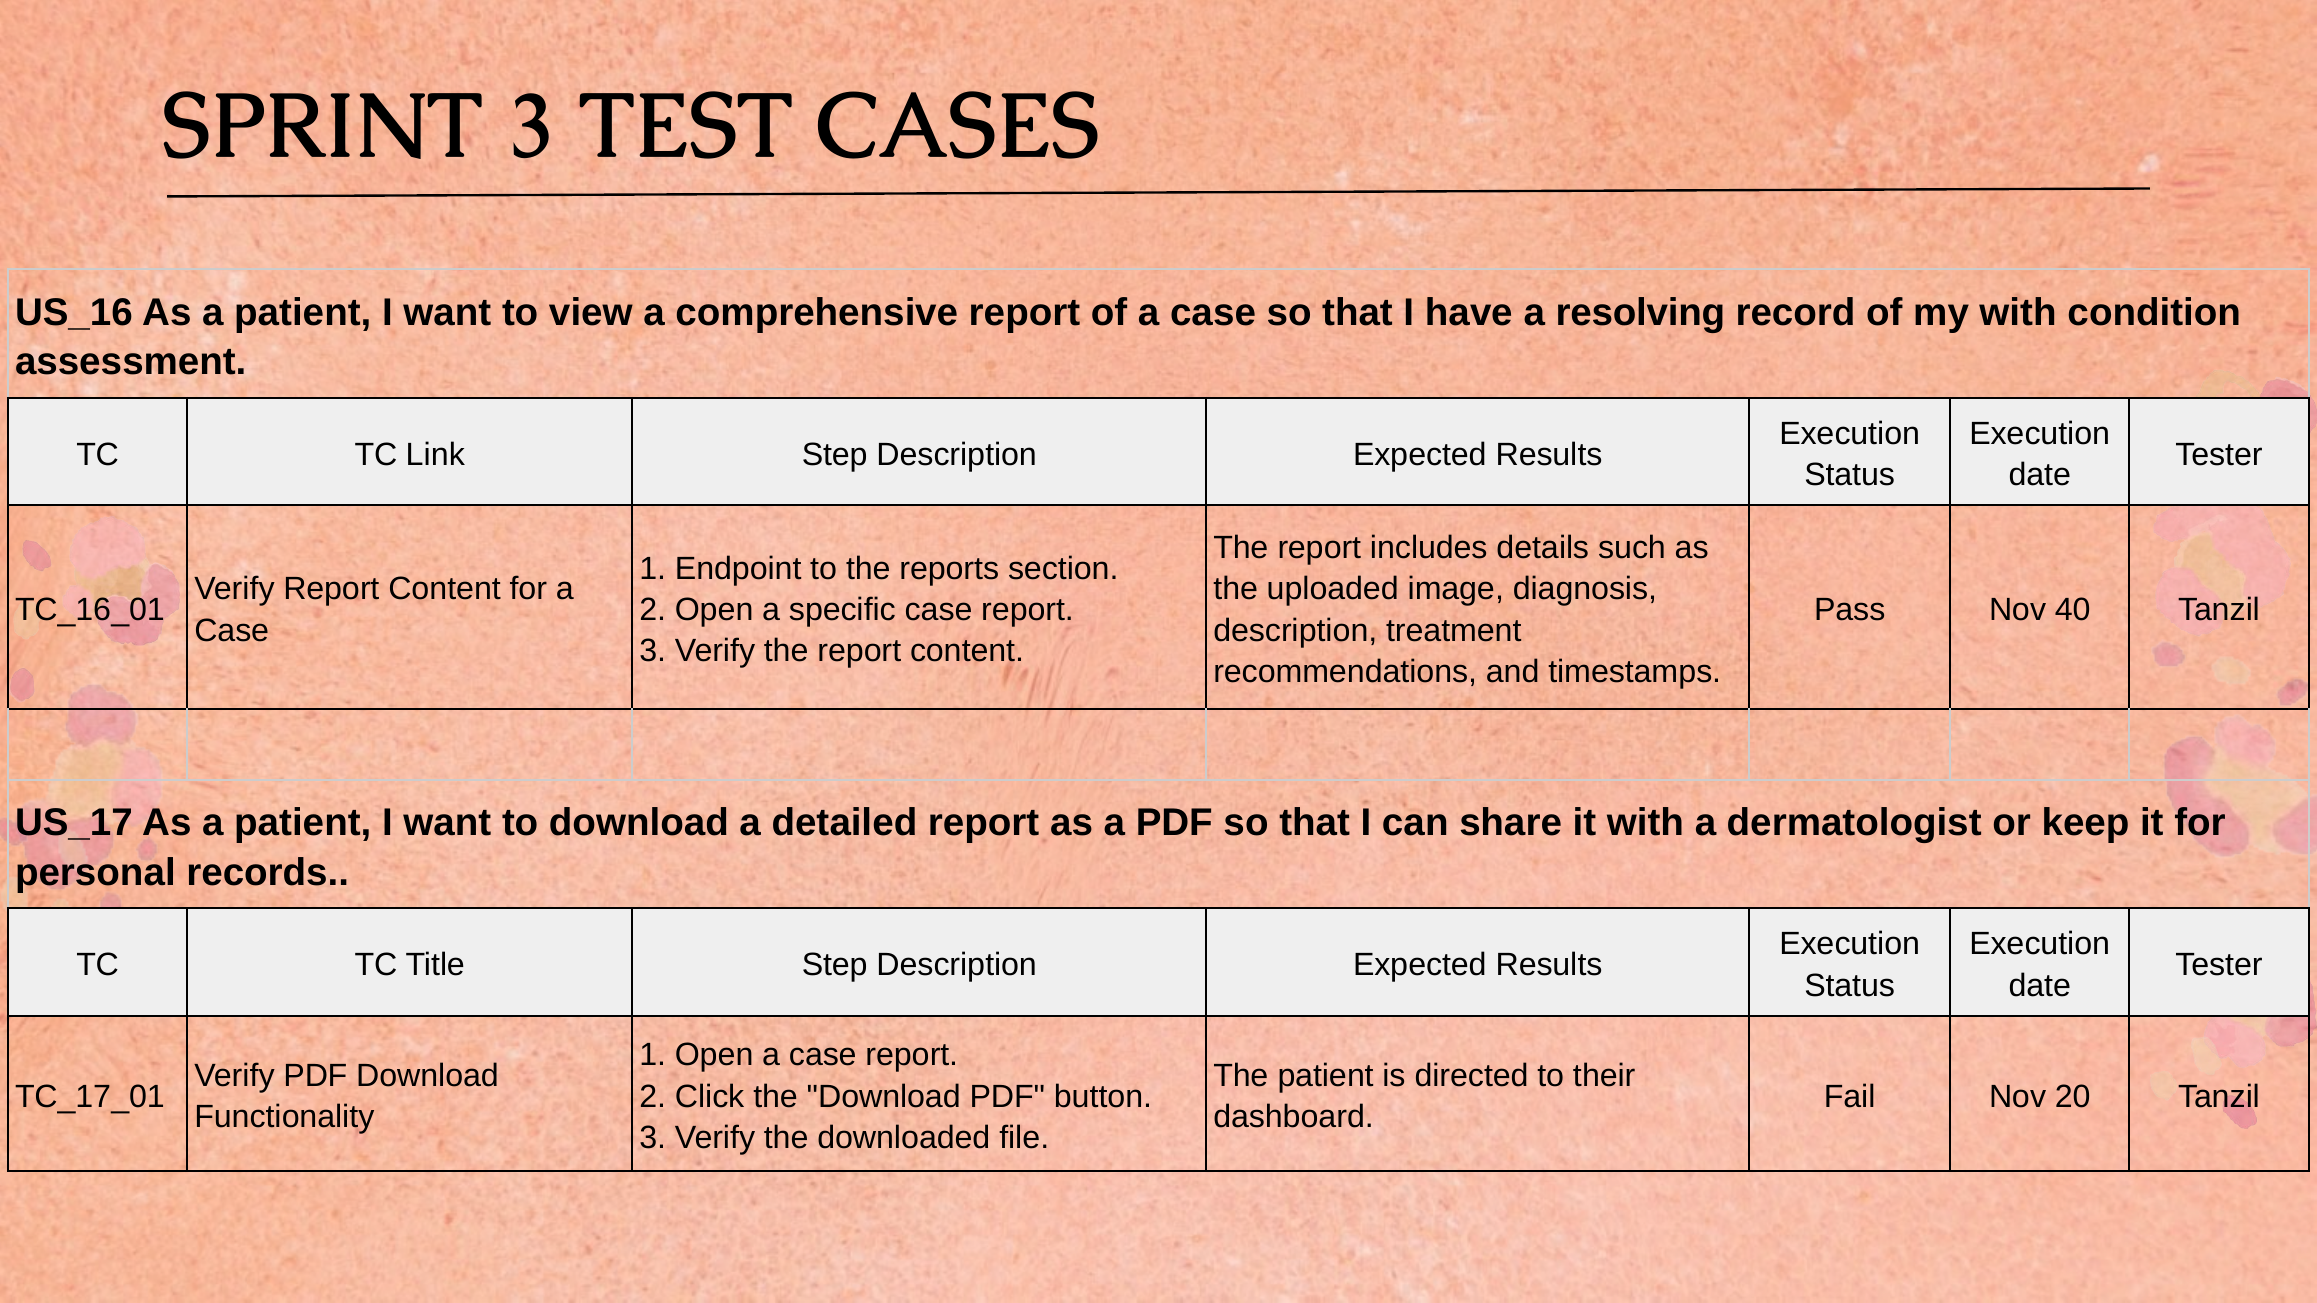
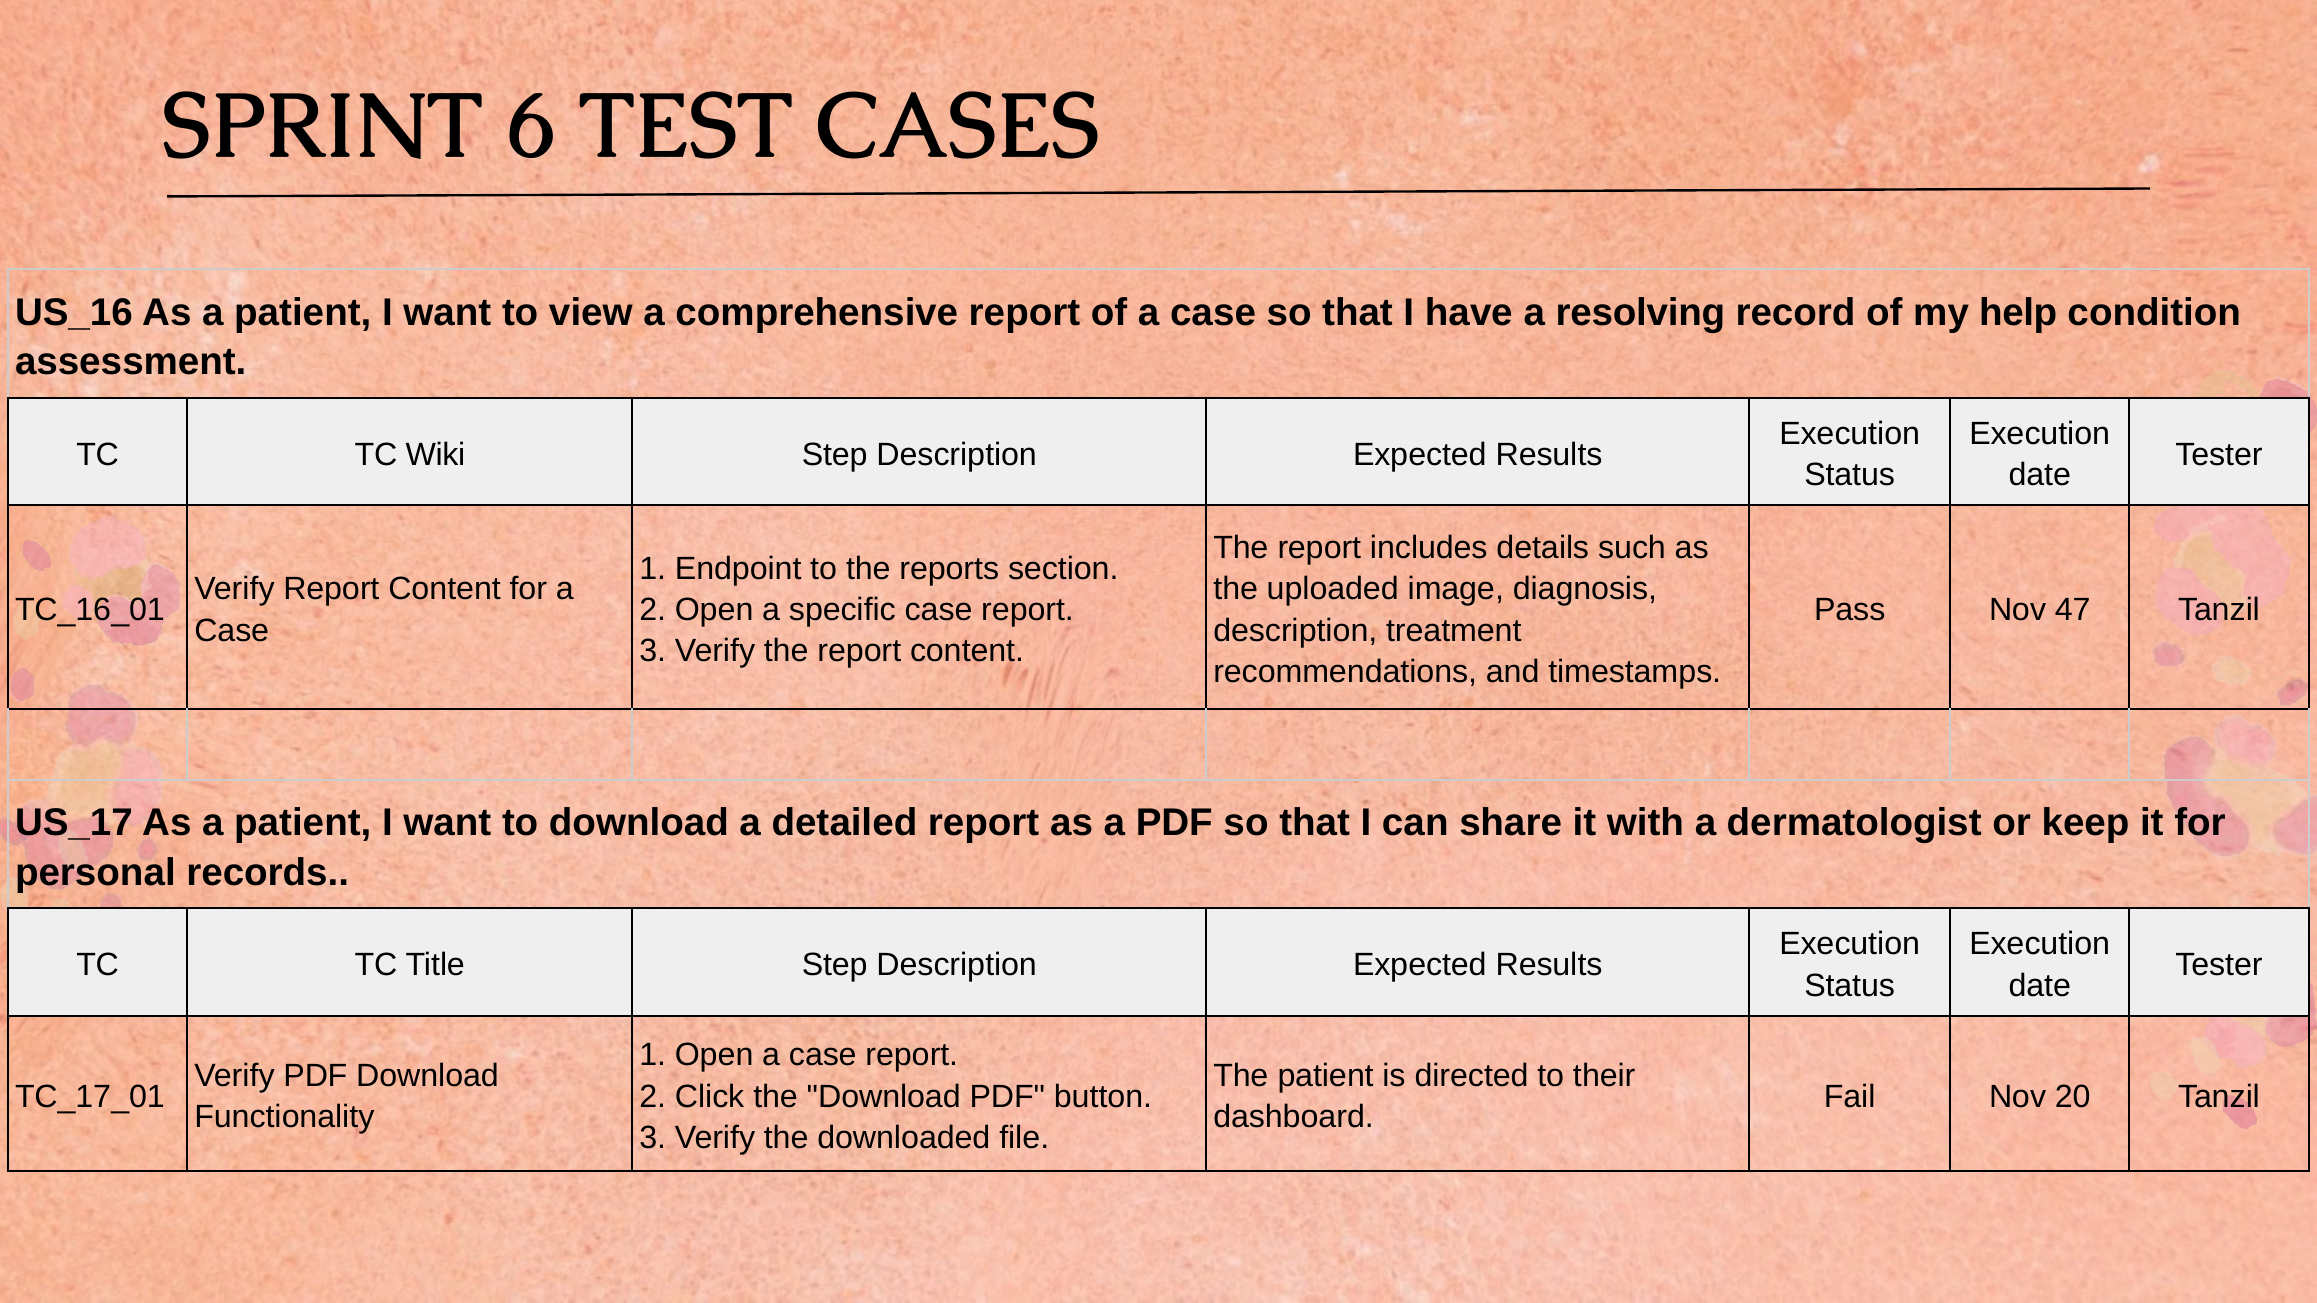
SPRINT 3: 3 -> 6
my with: with -> help
Link: Link -> Wiki
40: 40 -> 47
